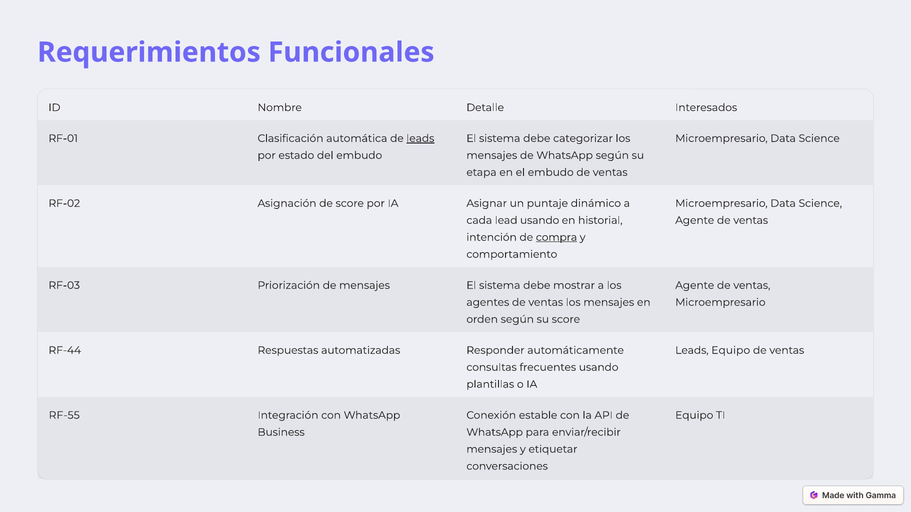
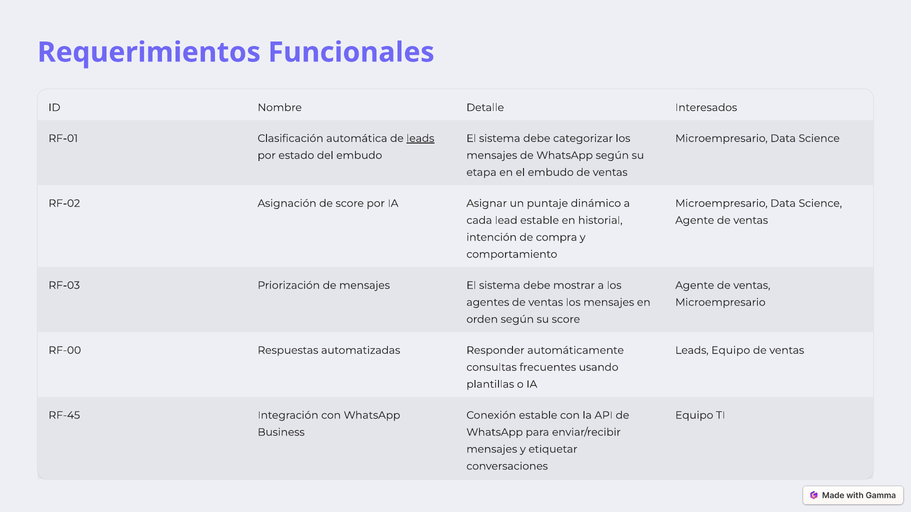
lead usando: usando -> estable
compra underline: present -> none
RF-44: RF-44 -> RF-00
RF-55: RF-55 -> RF-45
